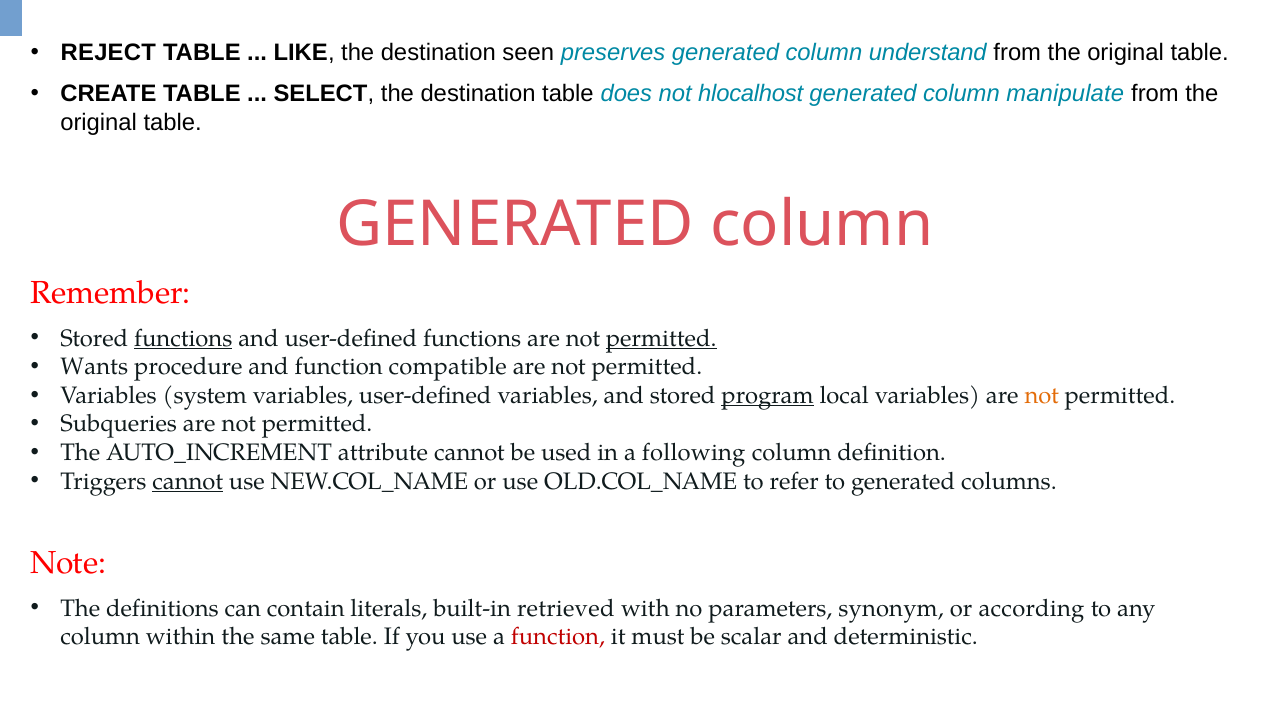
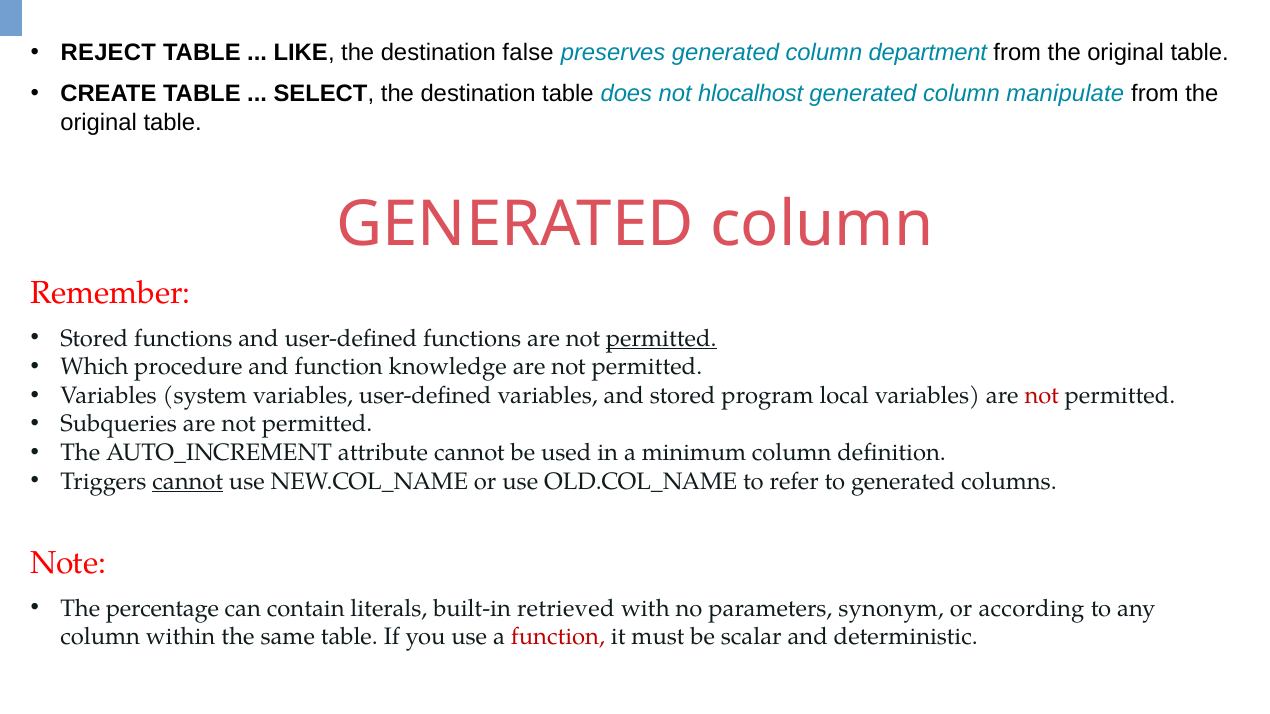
seen: seen -> false
understand: understand -> department
functions at (183, 339) underline: present -> none
Wants: Wants -> Which
compatible: compatible -> knowledge
program underline: present -> none
not at (1042, 396) colour: orange -> red
following: following -> minimum
definitions: definitions -> percentage
